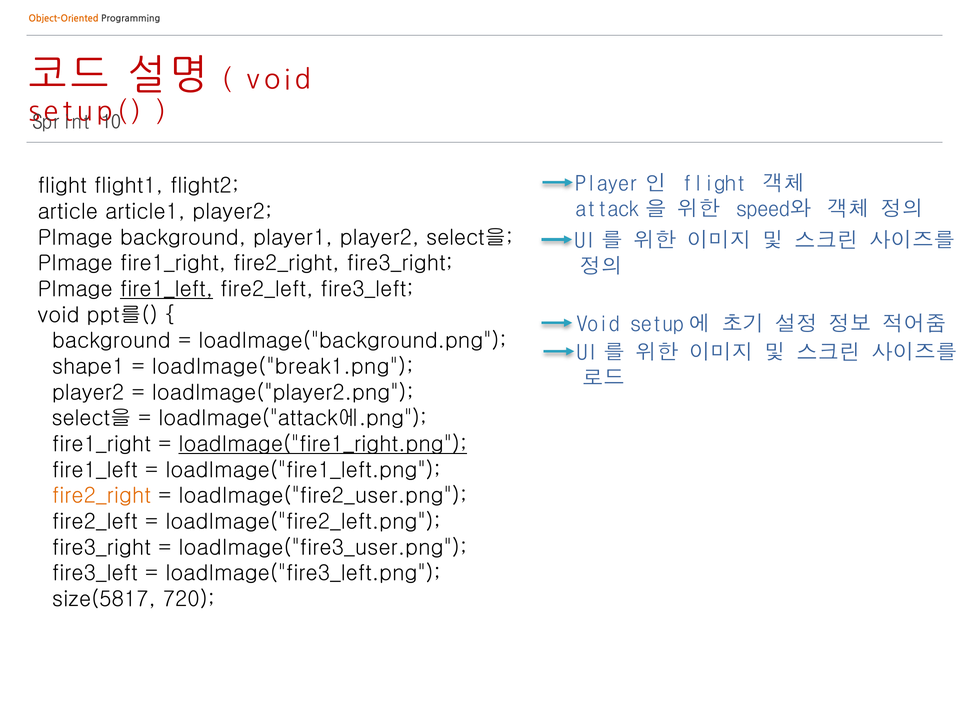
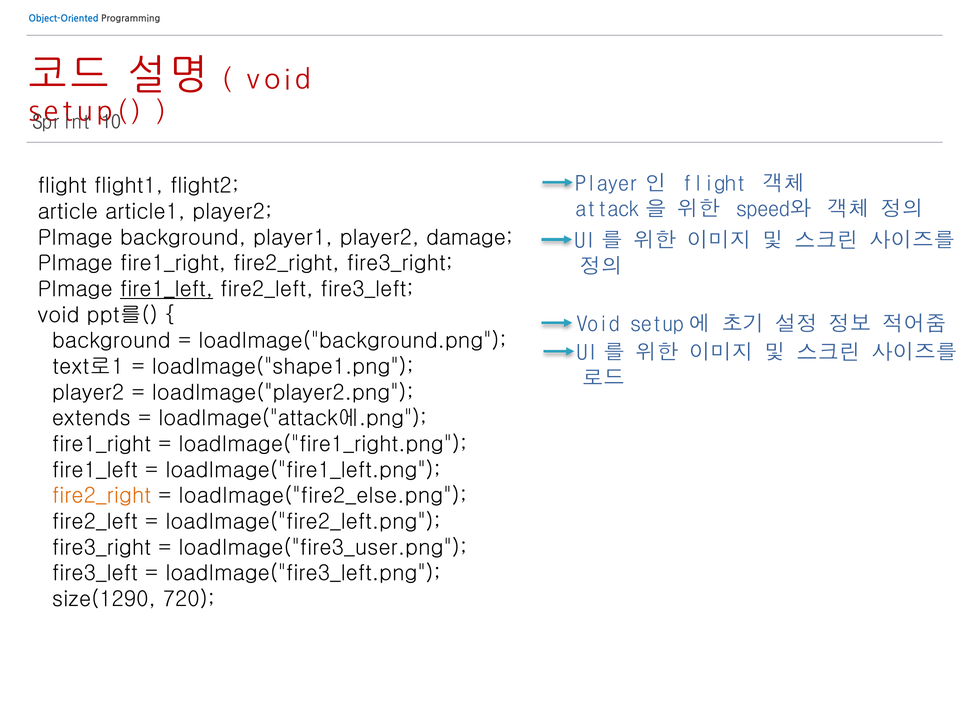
Object-Oriented colour: orange -> blue
player2 select을: select을 -> damage
shape1: shape1 -> text로1
loadImage("break1.png: loadImage("break1.png -> loadImage("shape1.png
select을 at (91, 418): select을 -> extends
loadImage("fire1_right.png underline: present -> none
loadImage("fire2_user.png: loadImage("fire2_user.png -> loadImage("fire2_else.png
size(5817: size(5817 -> size(1290
